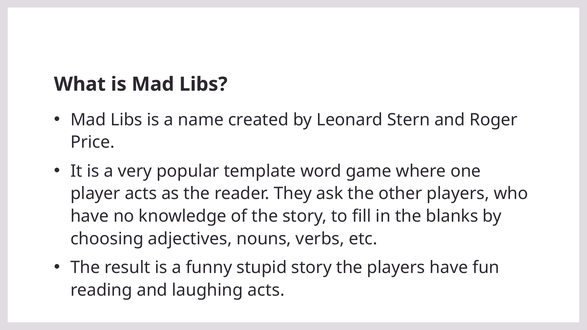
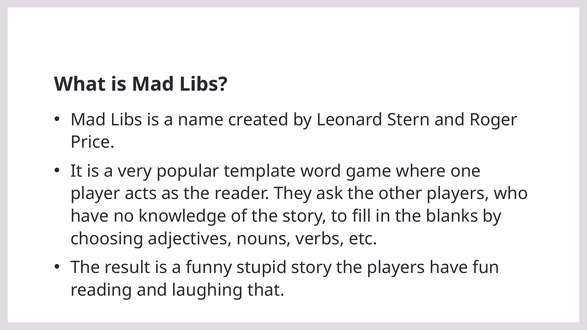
laughing acts: acts -> that
